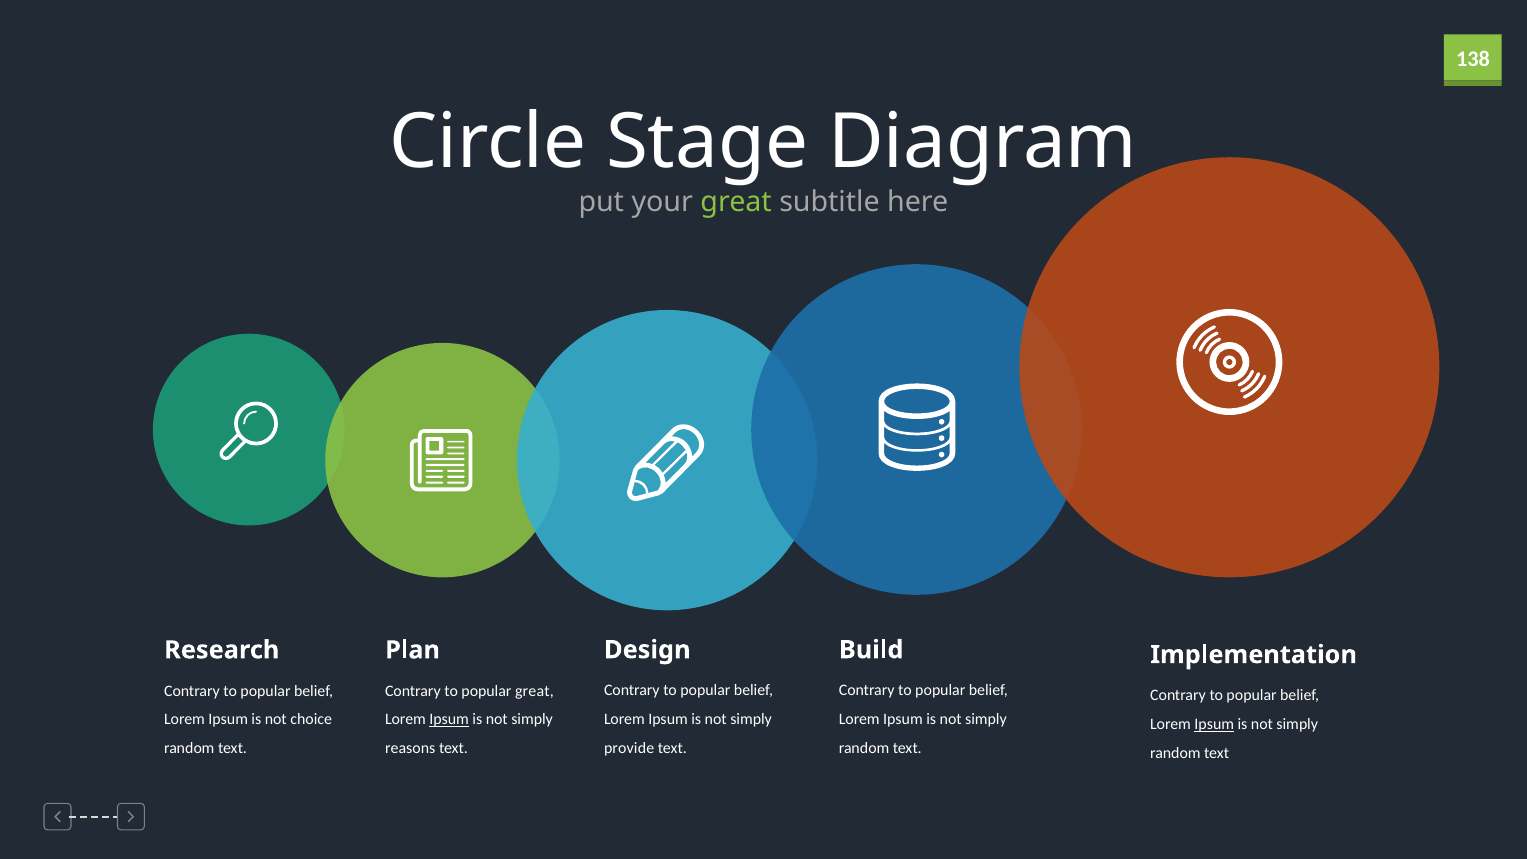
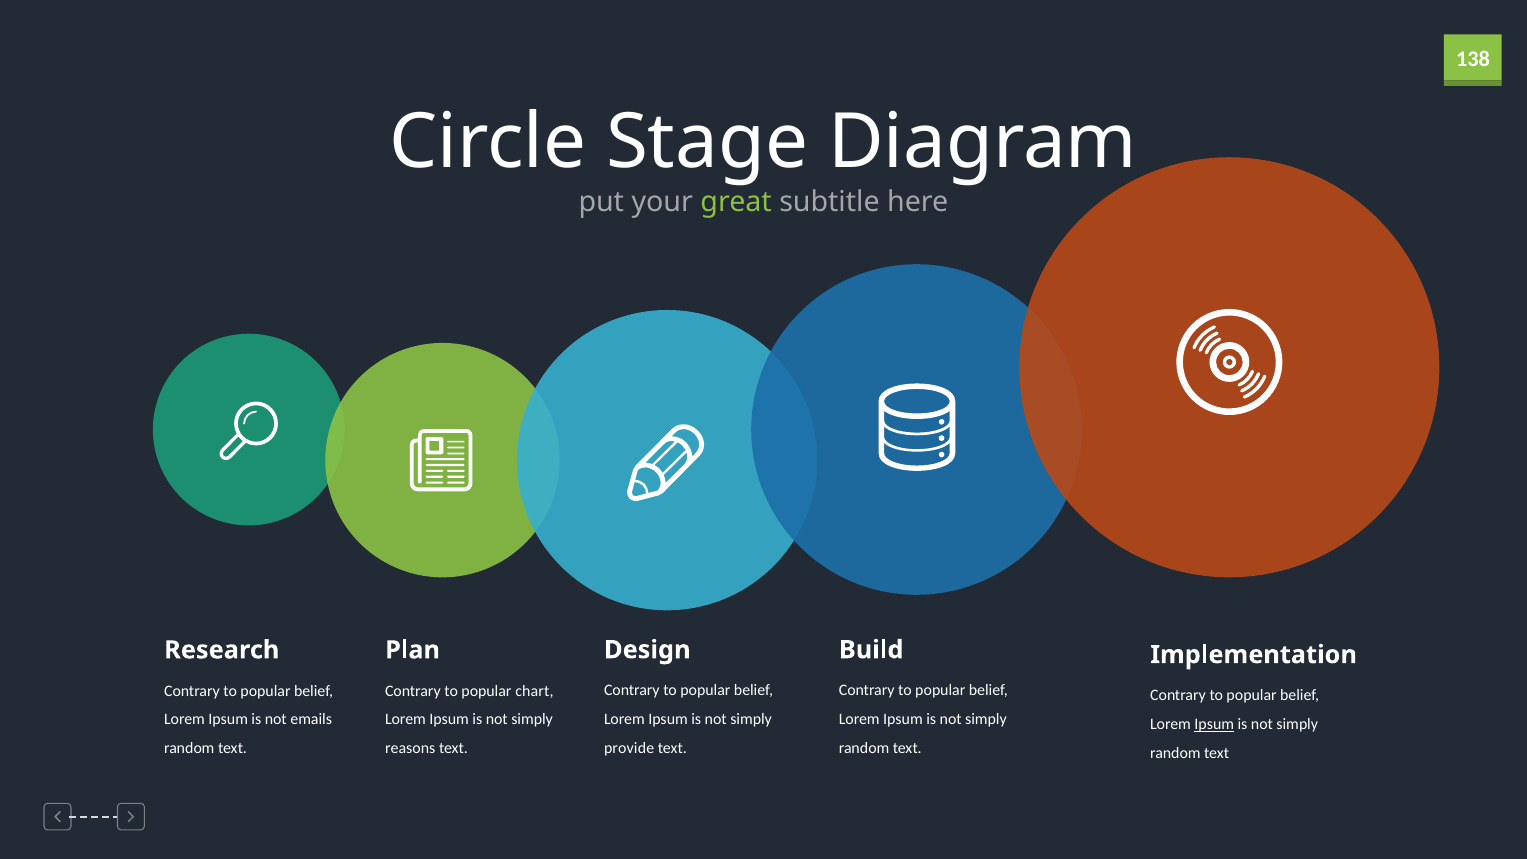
popular great: great -> chart
choice: choice -> emails
Ipsum at (449, 719) underline: present -> none
